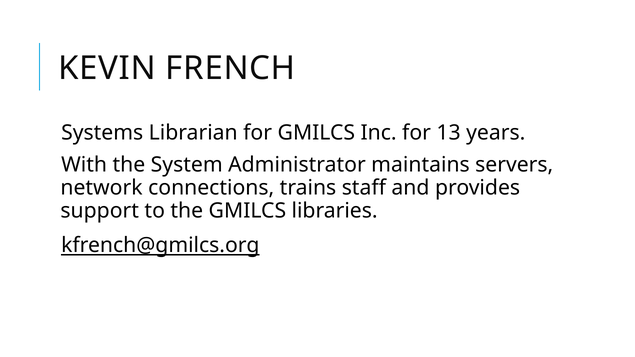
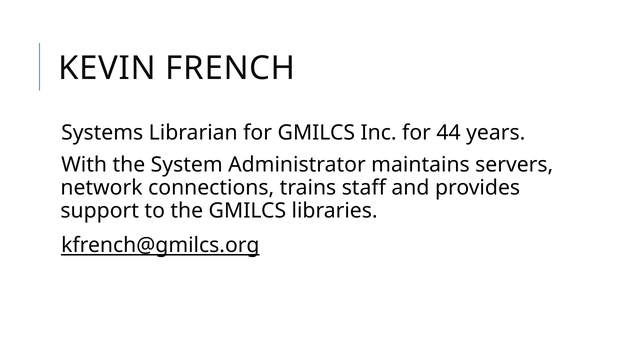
13: 13 -> 44
